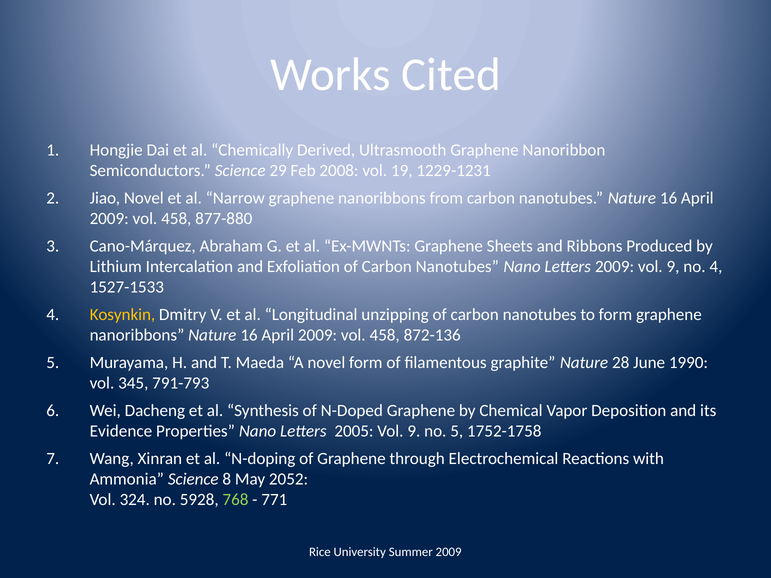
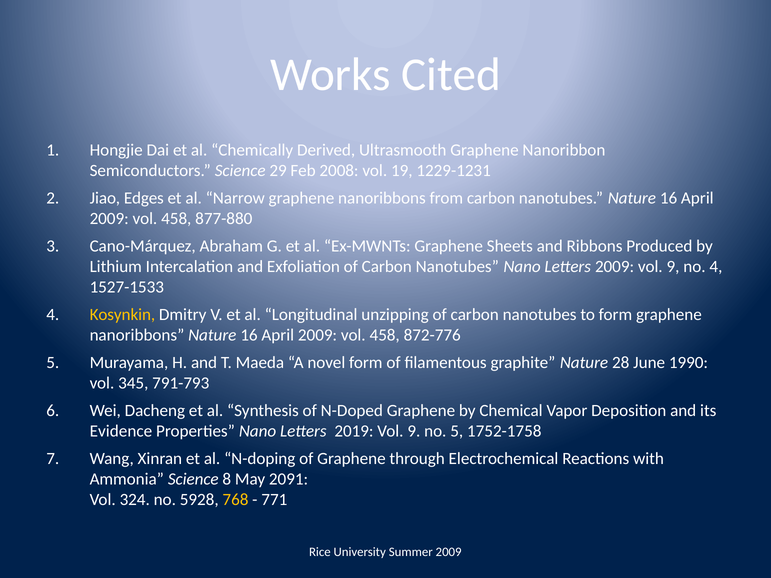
Jiao Novel: Novel -> Edges
872-136: 872-136 -> 872-776
2005: 2005 -> 2019
2052: 2052 -> 2091
768 colour: light green -> yellow
